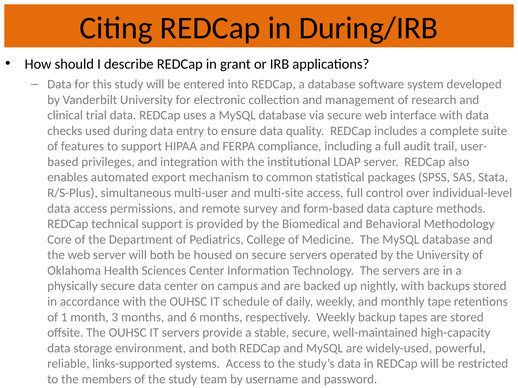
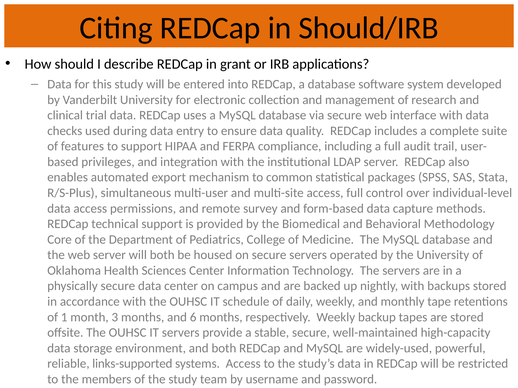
During/IRB: During/IRB -> Should/IRB
